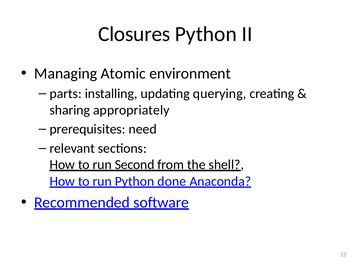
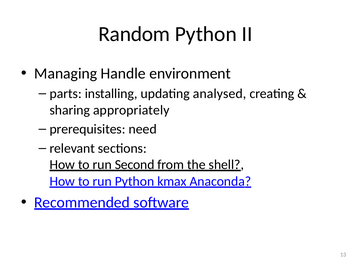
Closures: Closures -> Random
Atomic: Atomic -> Handle
querying: querying -> analysed
done: done -> kmax
